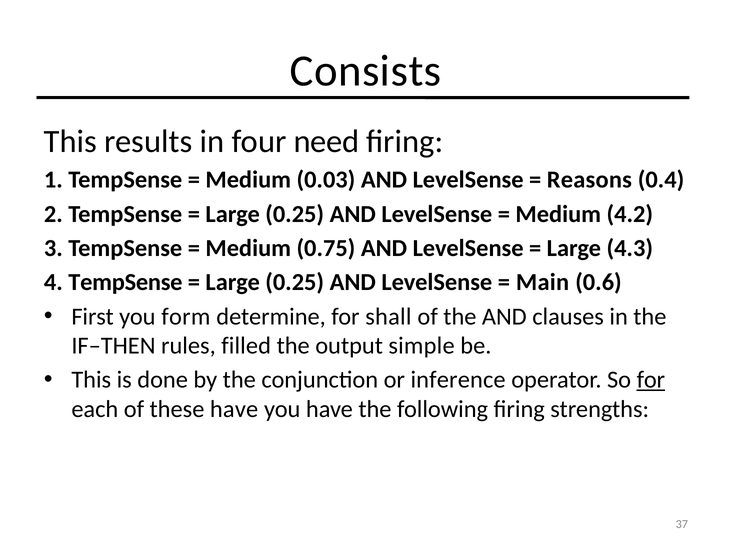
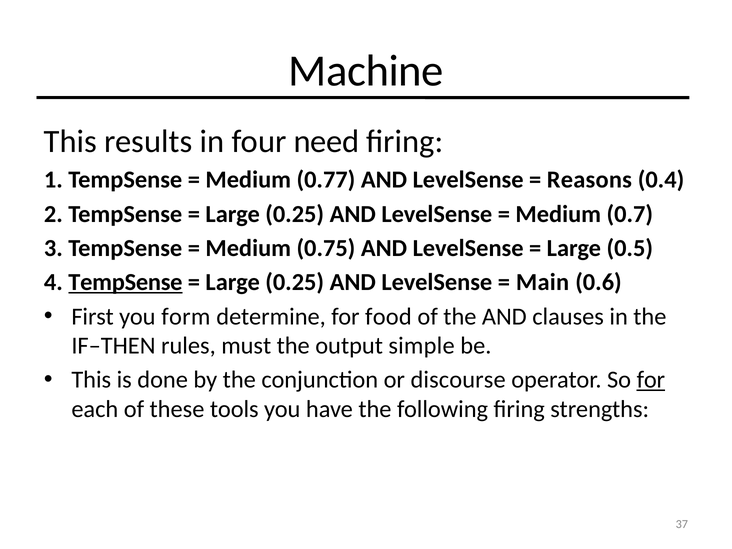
Consists: Consists -> Machine
0.03: 0.03 -> 0.77
4.2: 4.2 -> 0.7
4.3: 4.3 -> 0.5
TempSense at (125, 282) underline: none -> present
shall: shall -> food
filled: filled -> must
inference: inference -> discourse
these have: have -> tools
